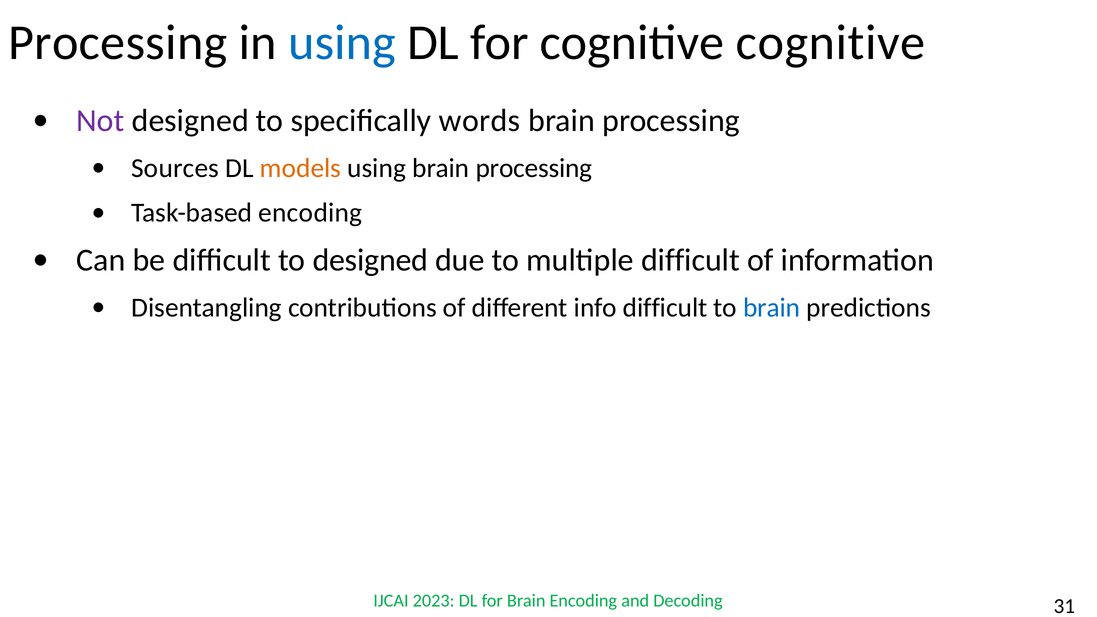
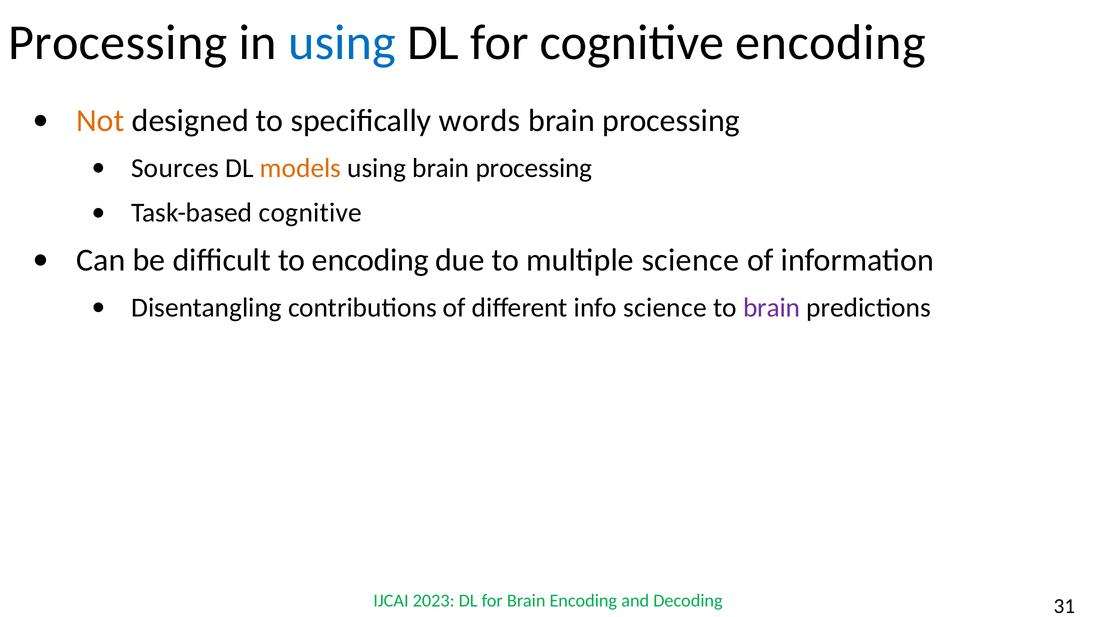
cognitive cognitive: cognitive -> encoding
Not colour: purple -> orange
Task-based encoding: encoding -> cognitive
to designed: designed -> encoding
multiple difficult: difficult -> science
info difficult: difficult -> science
brain at (772, 308) colour: blue -> purple
